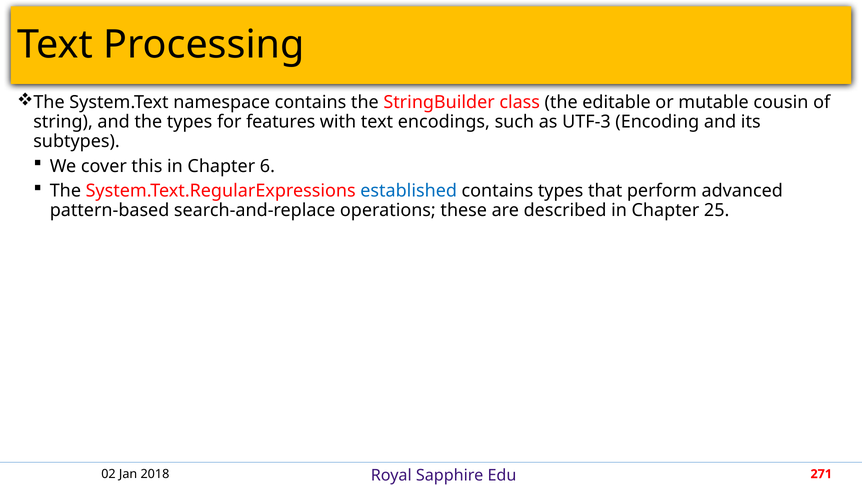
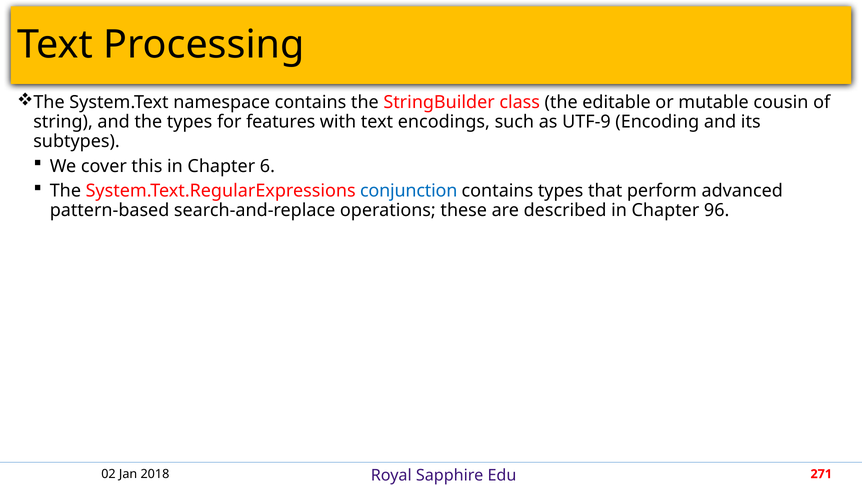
UTF-3: UTF-3 -> UTF-9
established: established -> conjunction
25: 25 -> 96
